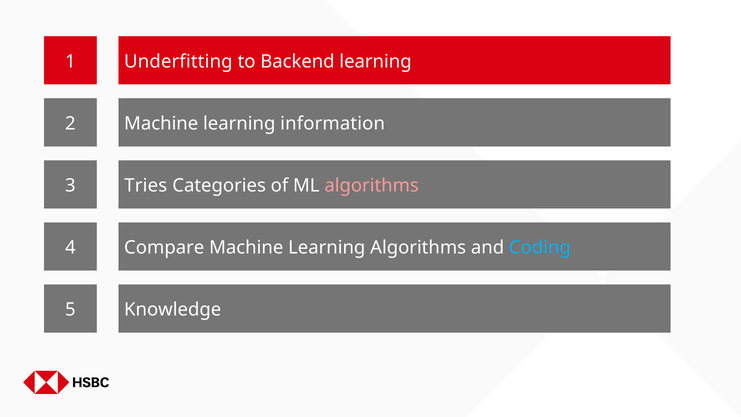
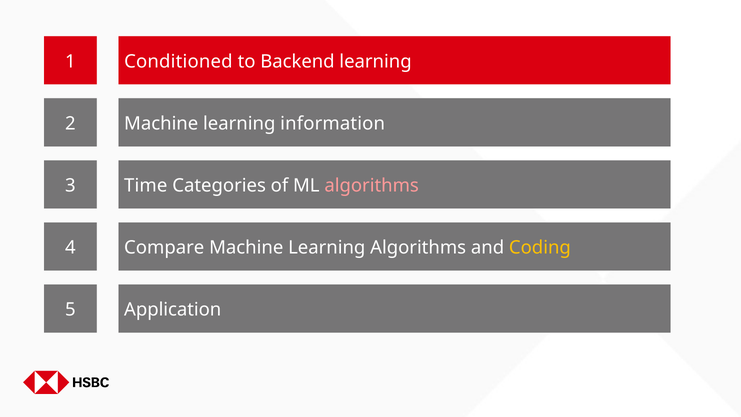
Underfitting: Underfitting -> Conditioned
Tries: Tries -> Time
Coding colour: light blue -> yellow
Knowledge: Knowledge -> Application
